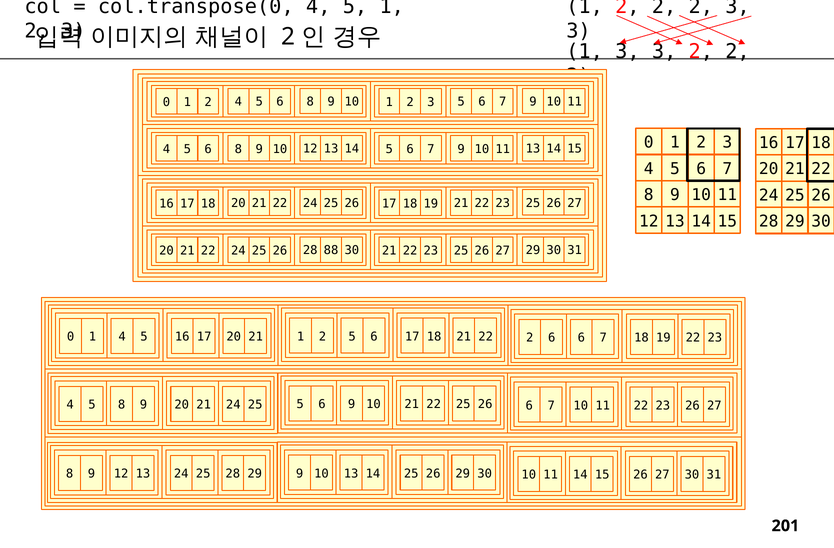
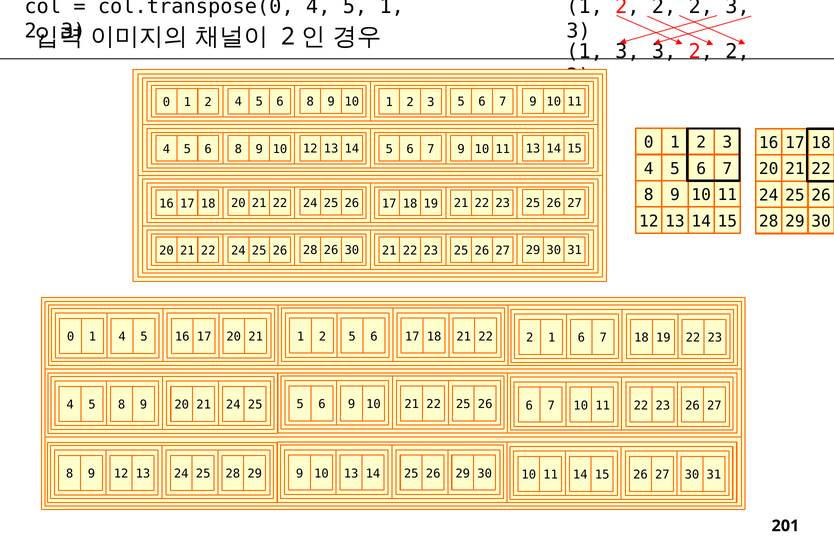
28 88: 88 -> 26
2 6: 6 -> 1
